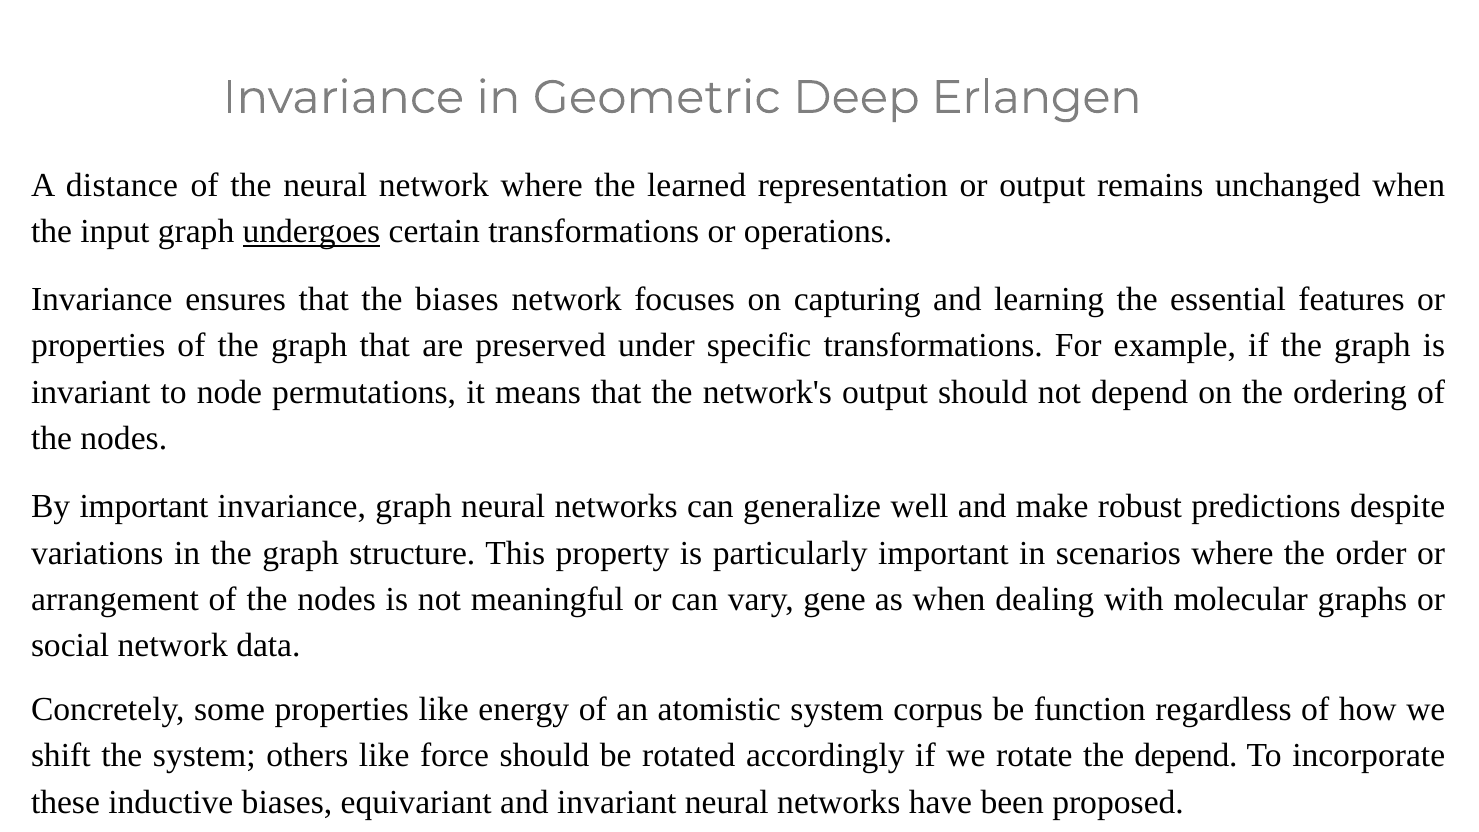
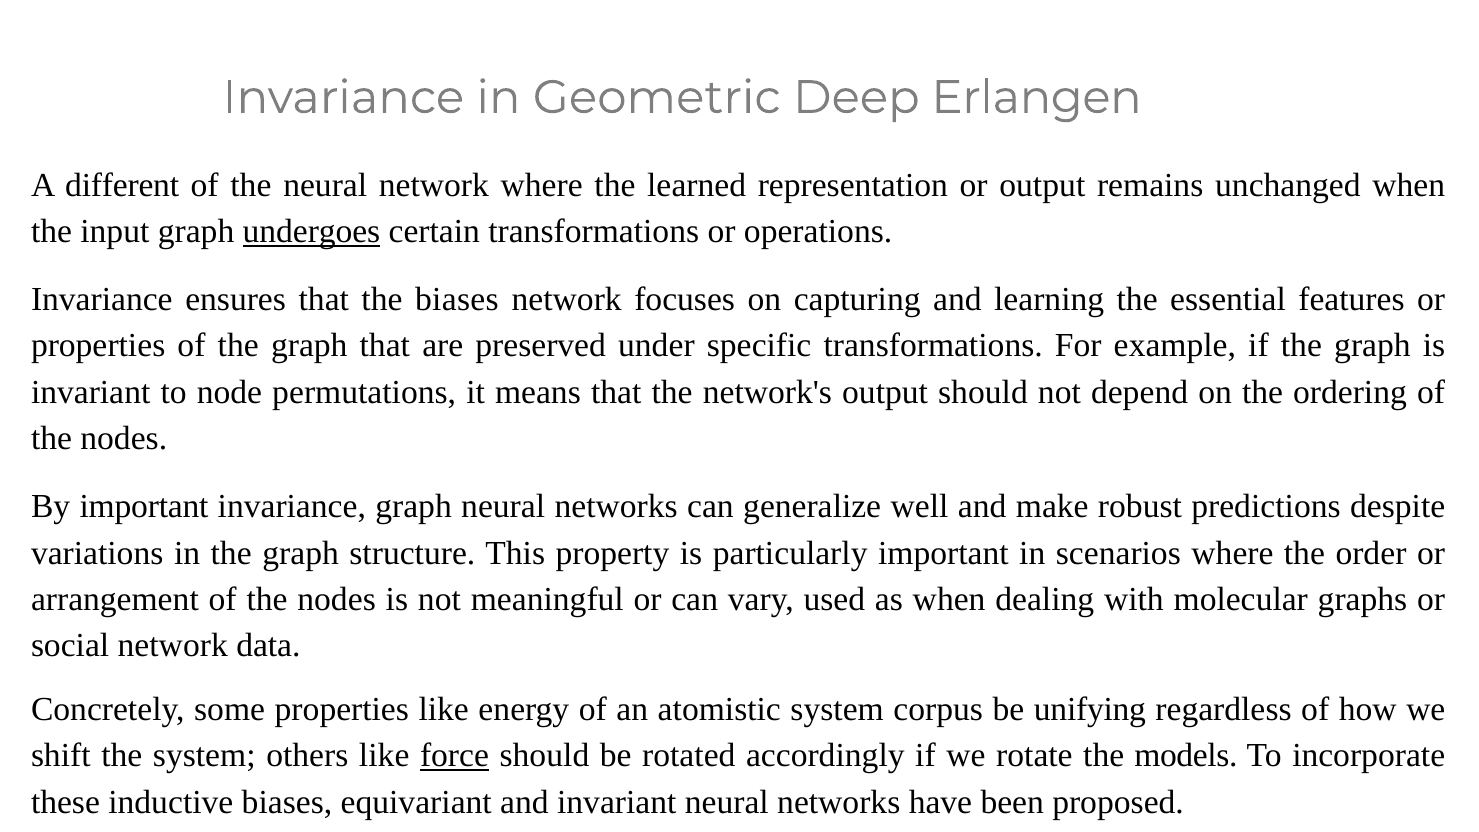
distance: distance -> different
gene: gene -> used
function: function -> unifying
force underline: none -> present
the depend: depend -> models
